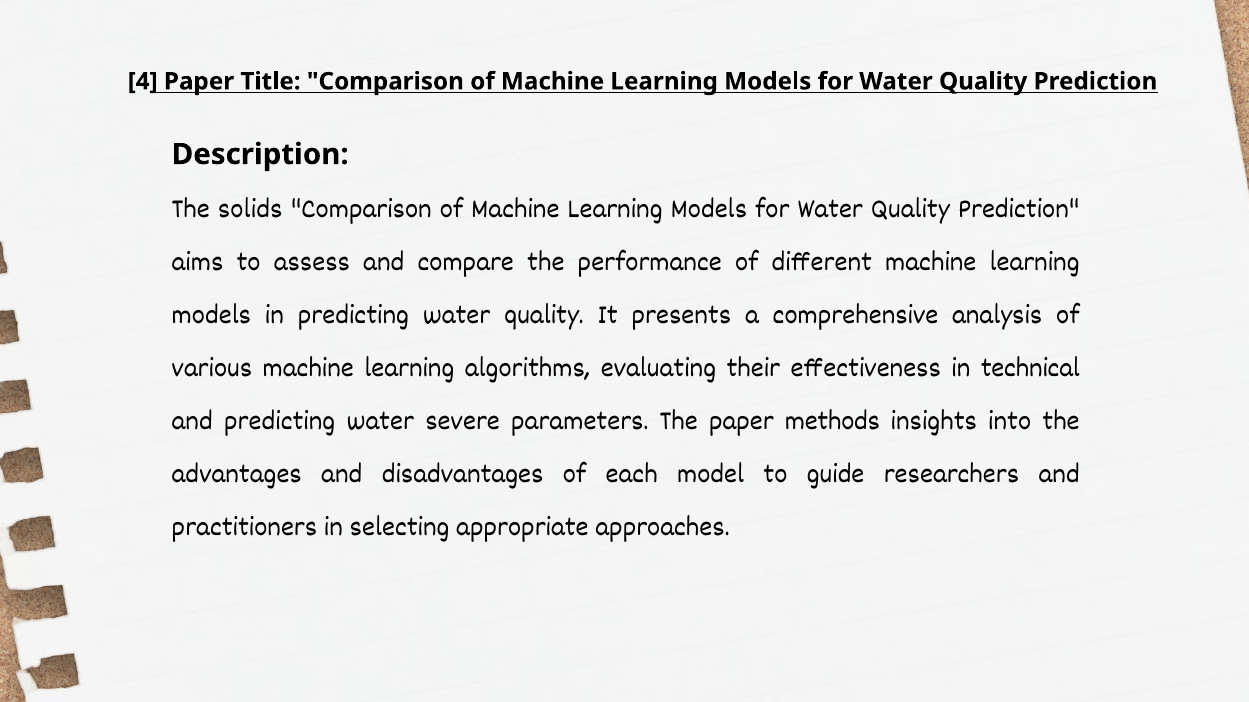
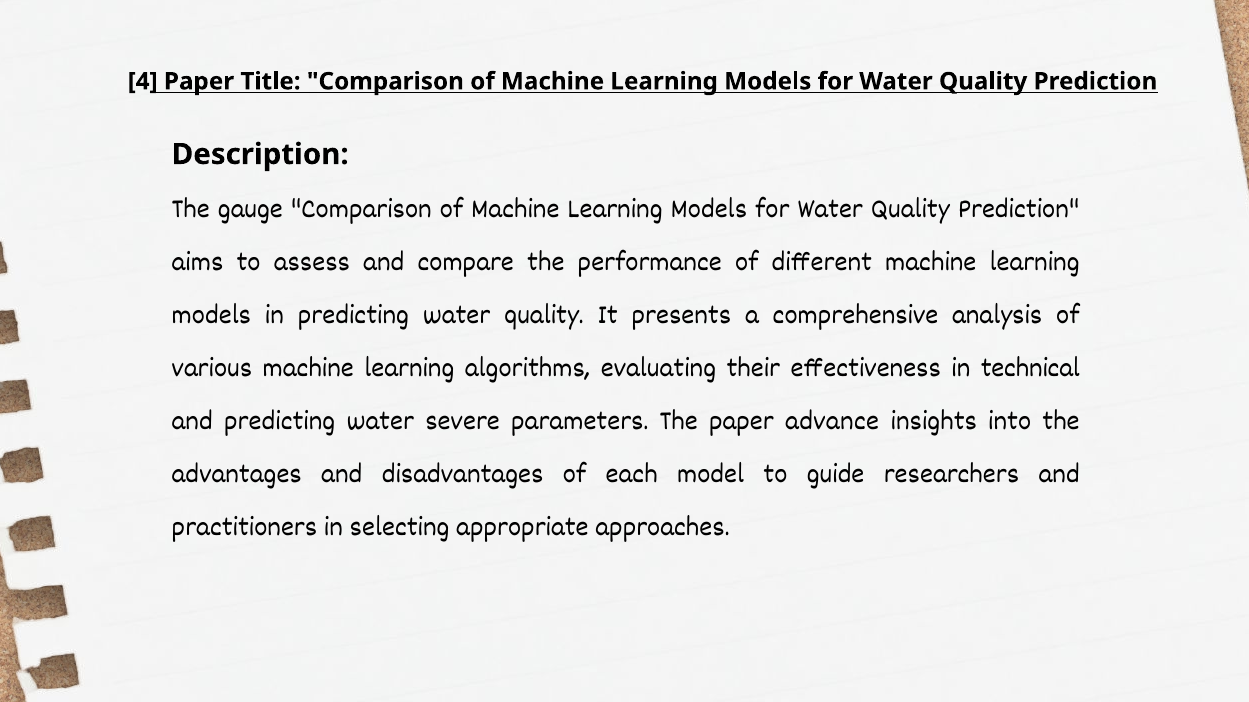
solids: solids -> gauge
methods: methods -> advance
